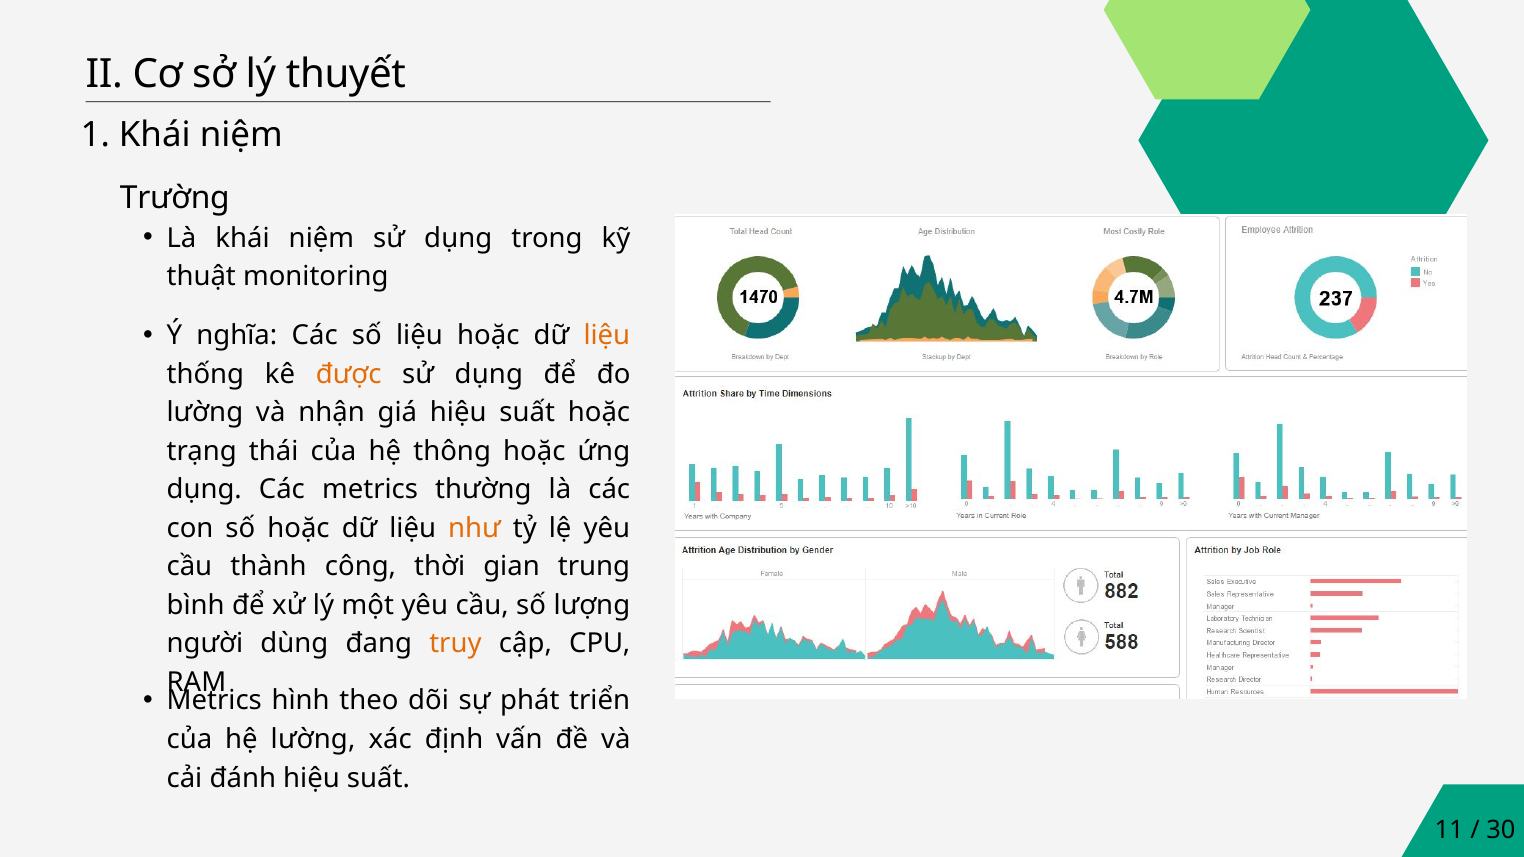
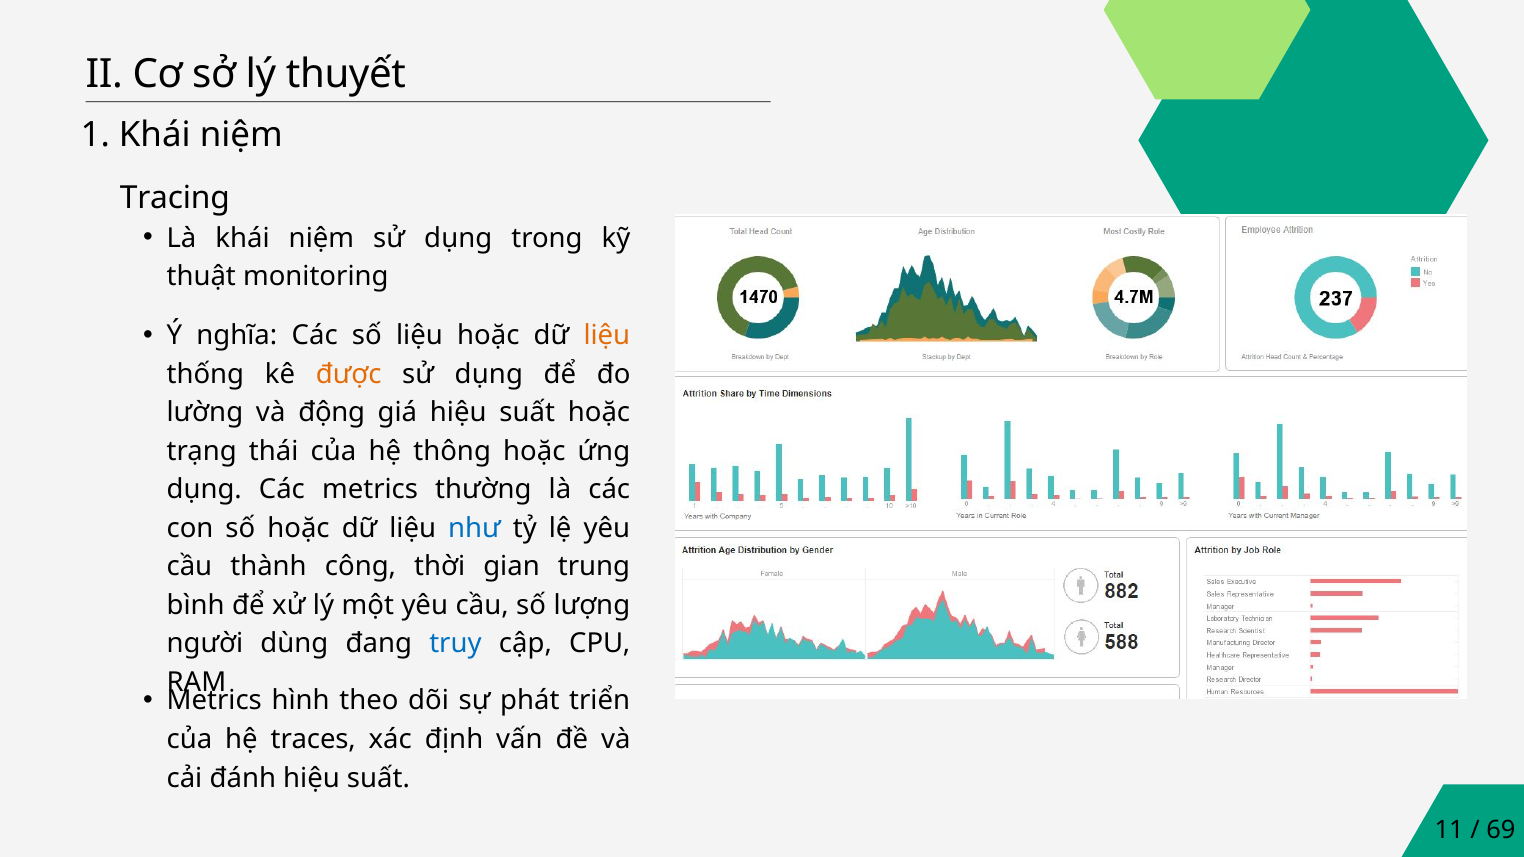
Trường: Trường -> Tracing
nhận: nhận -> động
như colour: orange -> blue
truy colour: orange -> blue
hệ lường: lường -> traces
30: 30 -> 69
